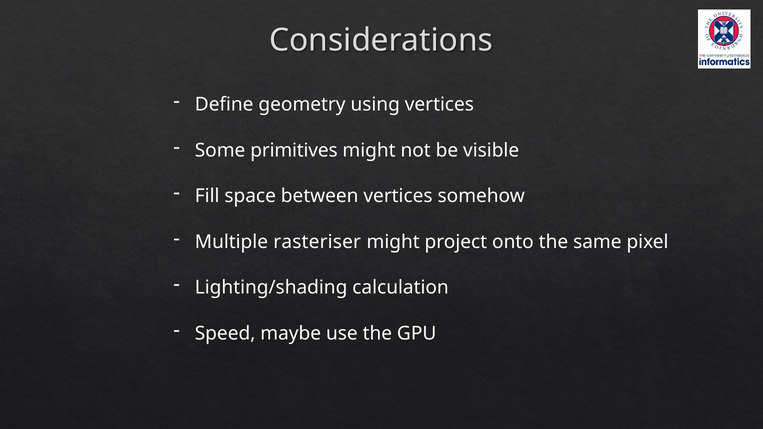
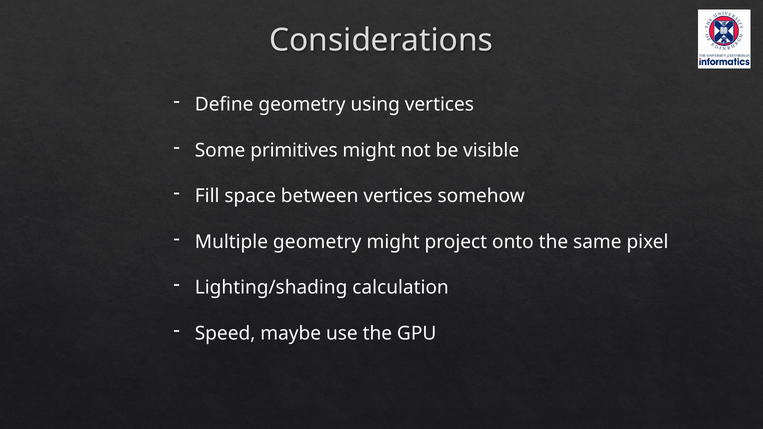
Multiple rasteriser: rasteriser -> geometry
